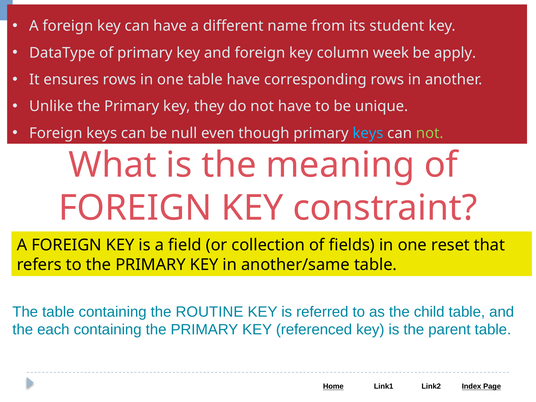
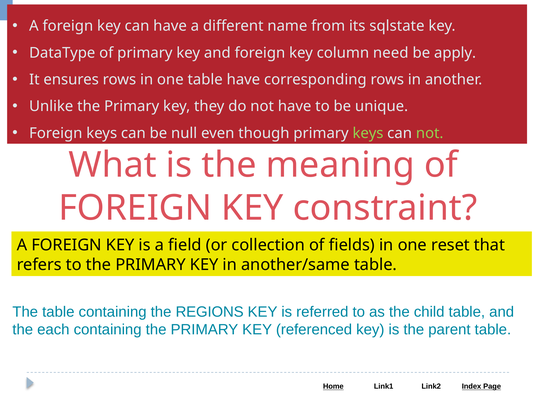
student: student -> sqlstate
week: week -> need
keys at (368, 133) colour: light blue -> light green
ROUTINE: ROUTINE -> REGIONS
